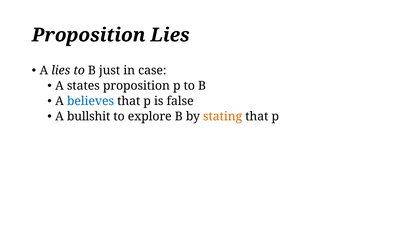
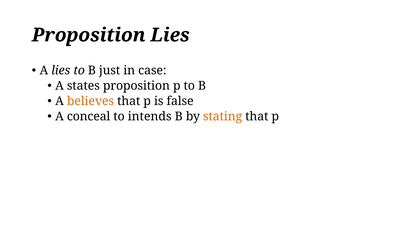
believes colour: blue -> orange
bullshit: bullshit -> conceal
explore: explore -> intends
